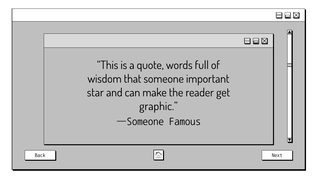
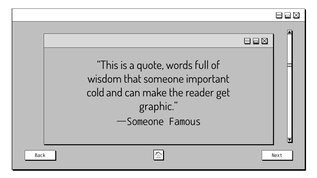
star: star -> cold
